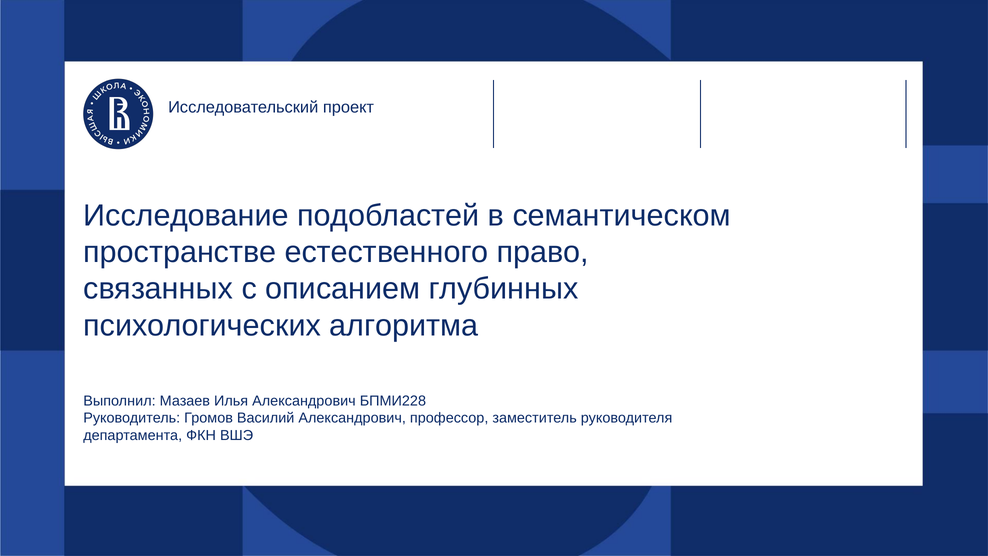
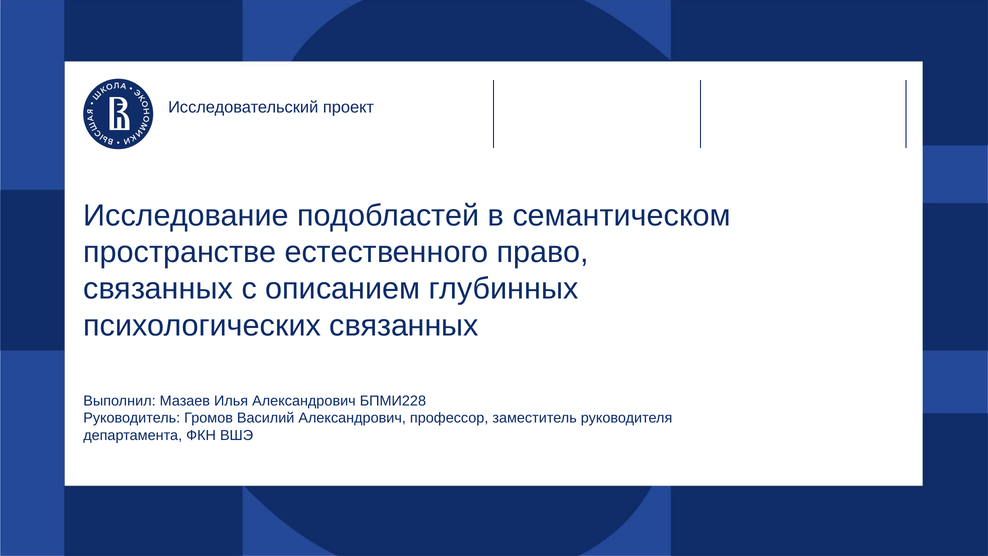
психологических алгоритма: алгоритма -> связанных
